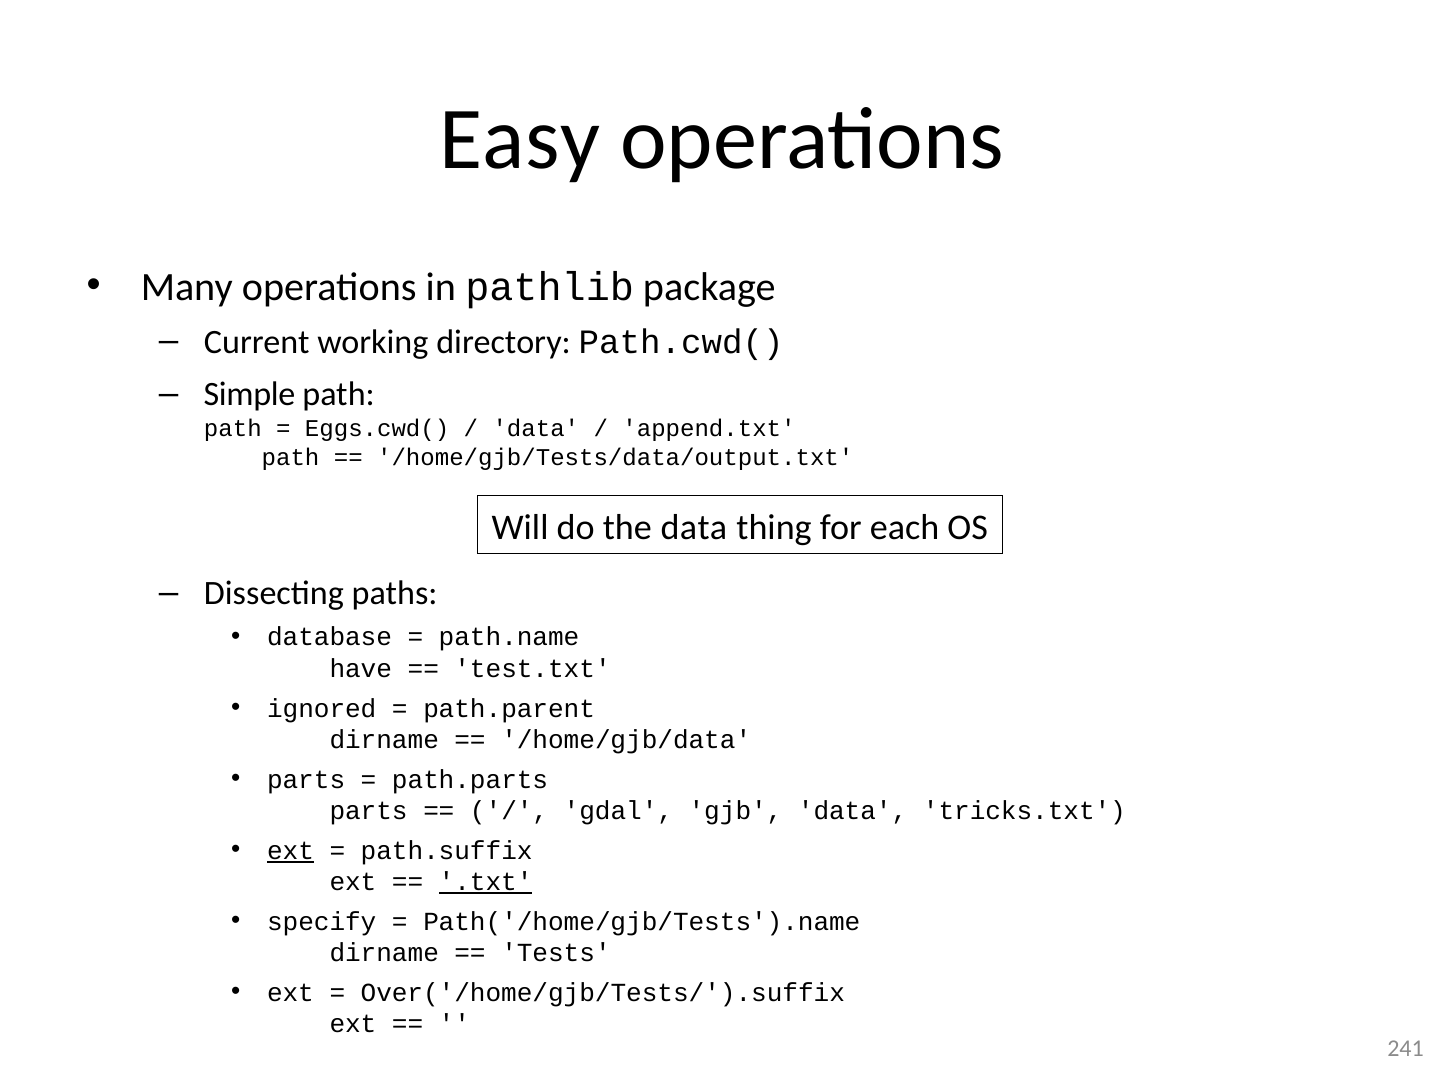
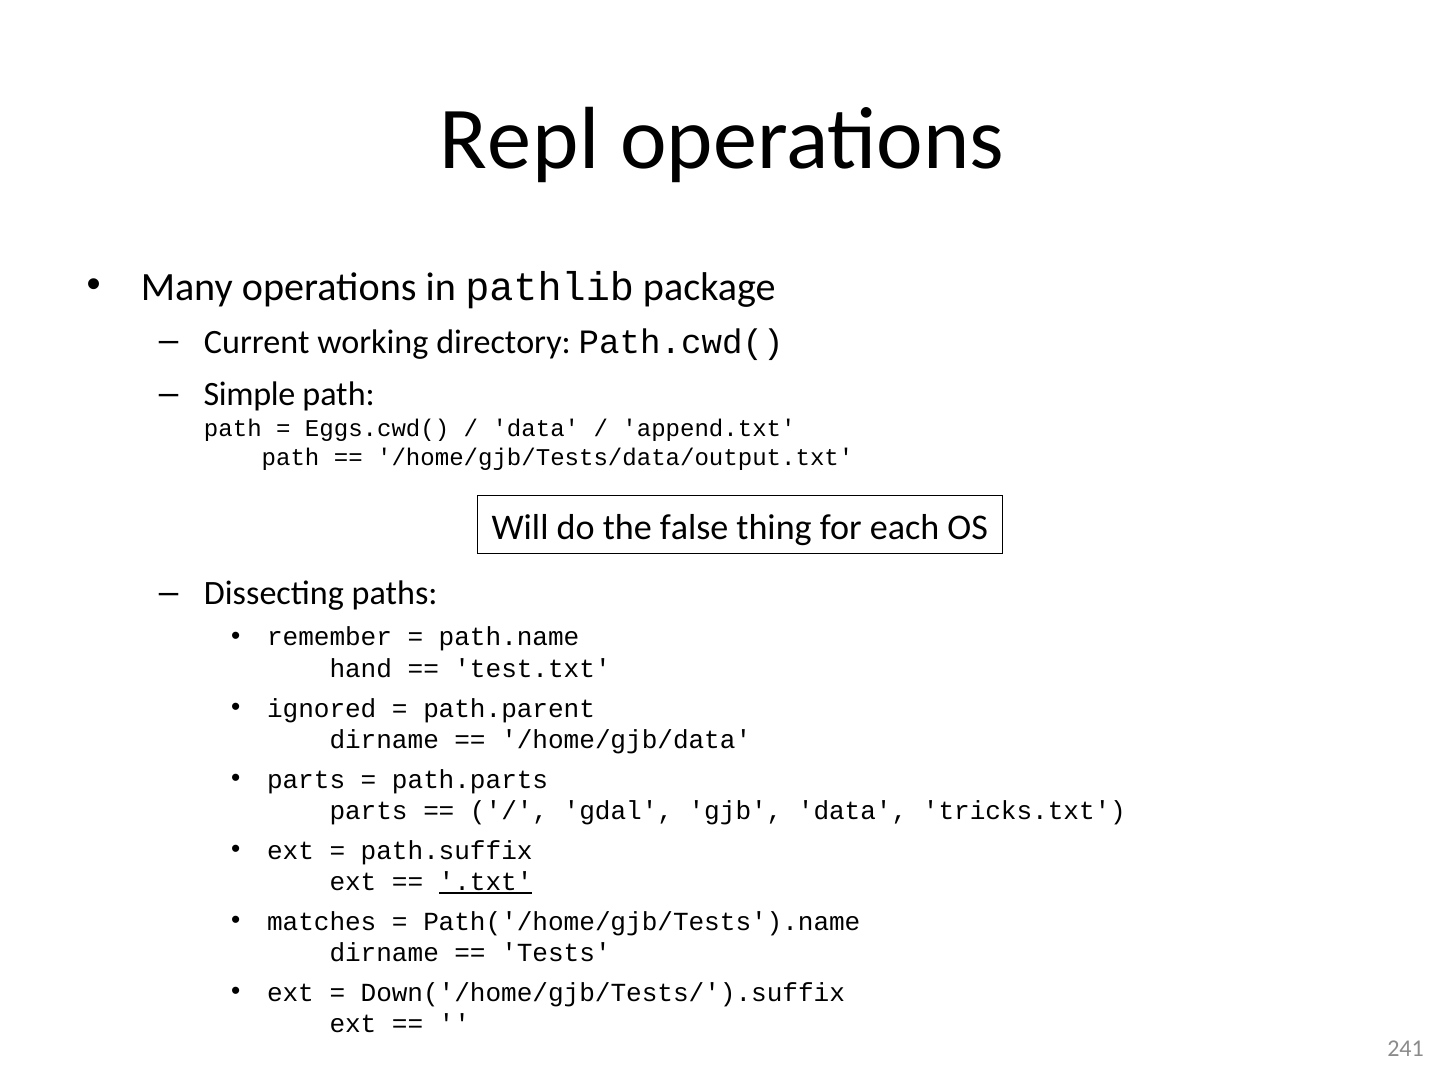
Easy: Easy -> Repl
the data: data -> false
database: database -> remember
have: have -> hand
ext at (291, 851) underline: present -> none
specify: specify -> matches
Over('/home/gjb/Tests/').suffix: Over('/home/gjb/Tests/').suffix -> Down('/home/gjb/Tests/').suffix
